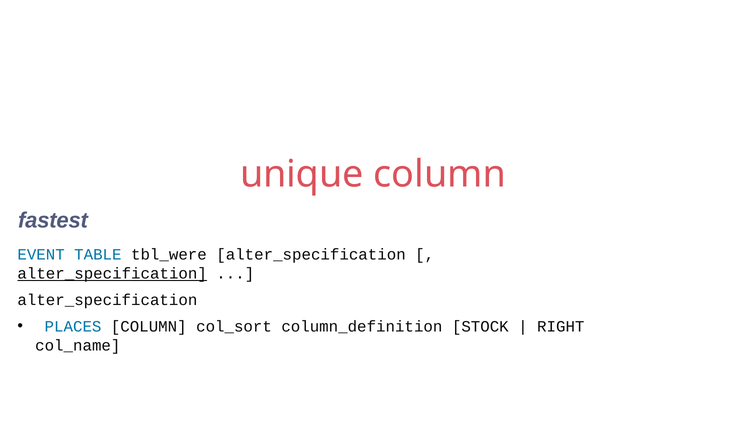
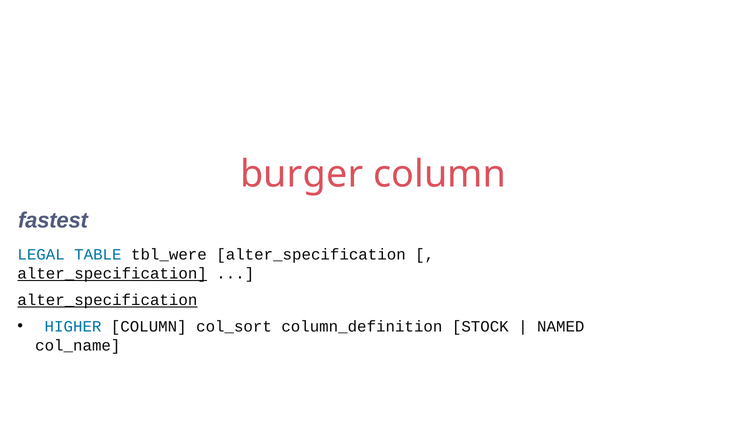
unique: unique -> burger
EVENT: EVENT -> LEGAL
alter_specification at (107, 300) underline: none -> present
PLACES: PLACES -> HIGHER
RIGHT: RIGHT -> NAMED
